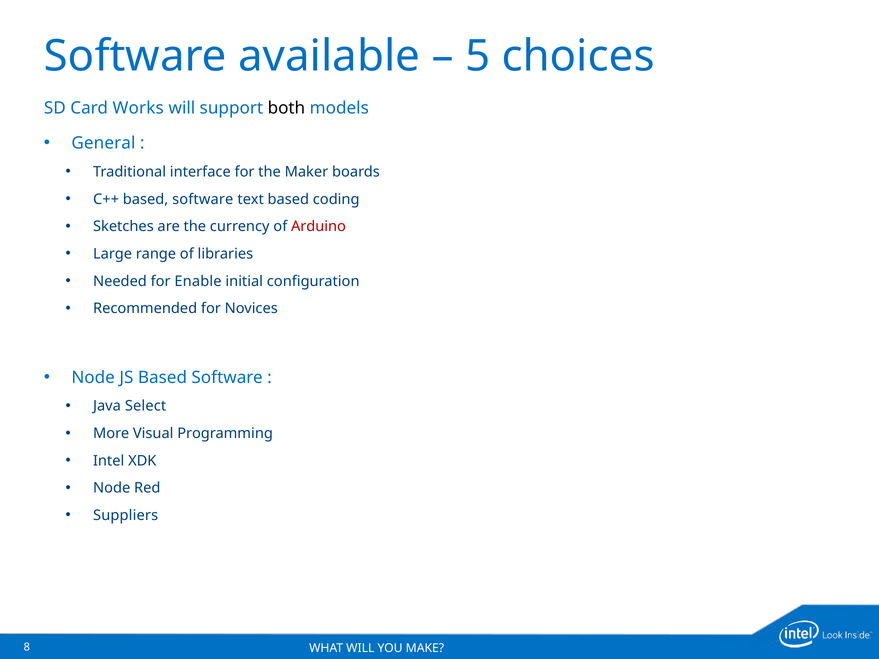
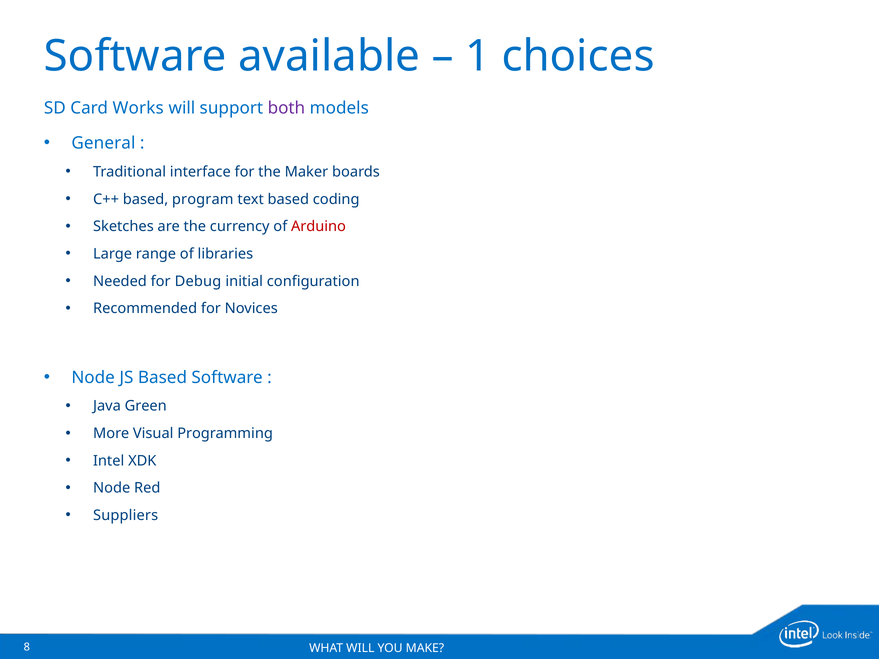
5: 5 -> 1
both colour: black -> purple
C++ based software: software -> program
Enable: Enable -> Debug
Select: Select -> Green
